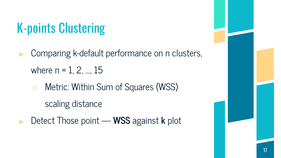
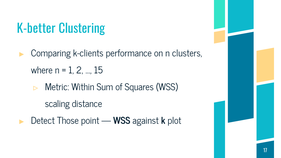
K-points: K-points -> K-better
k-default: k-default -> k-clients
